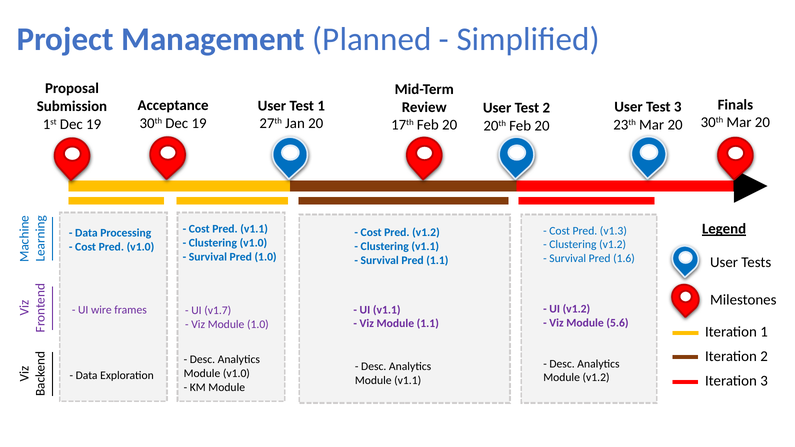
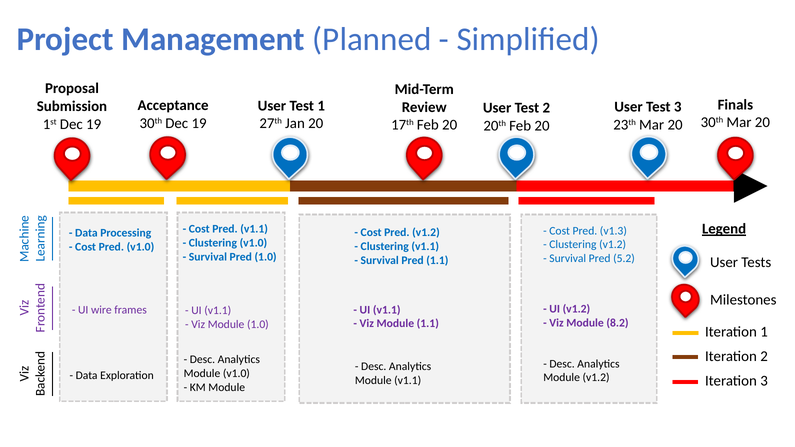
1.6: 1.6 -> 5.2
v1.7 at (218, 311): v1.7 -> v1.1
5.6: 5.6 -> 8.2
